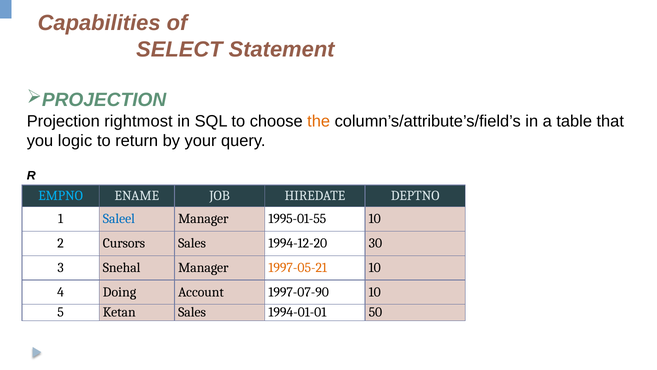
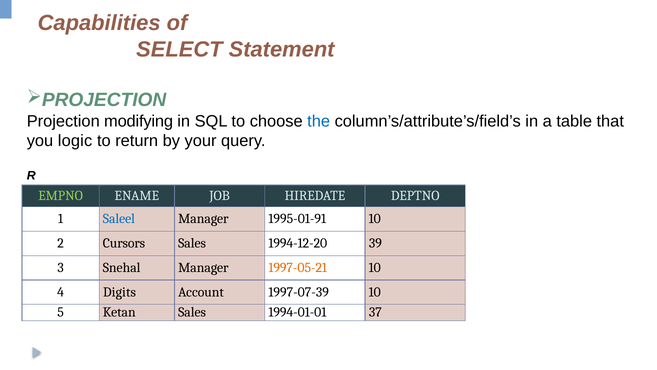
rightmost: rightmost -> modifying
the colour: orange -> blue
EMPNO colour: light blue -> light green
1995-01-55: 1995-01-55 -> 1995-01-91
30: 30 -> 39
Doing: Doing -> Digits
1997-07-90: 1997-07-90 -> 1997-07-39
50: 50 -> 37
